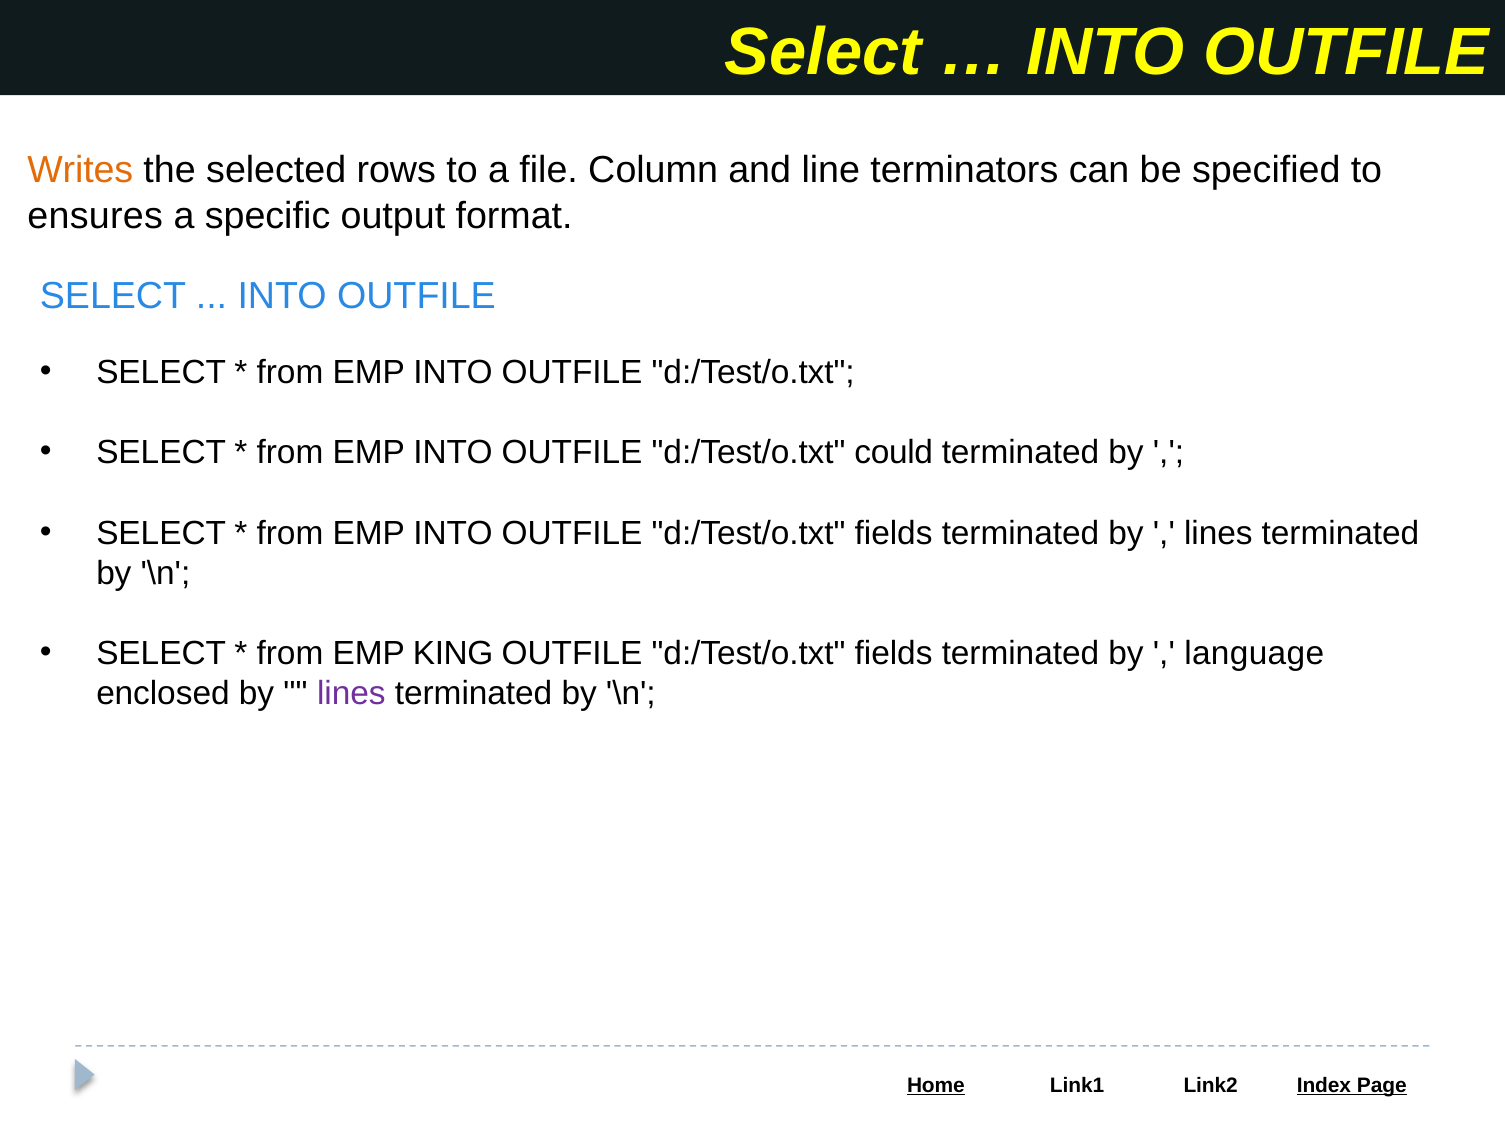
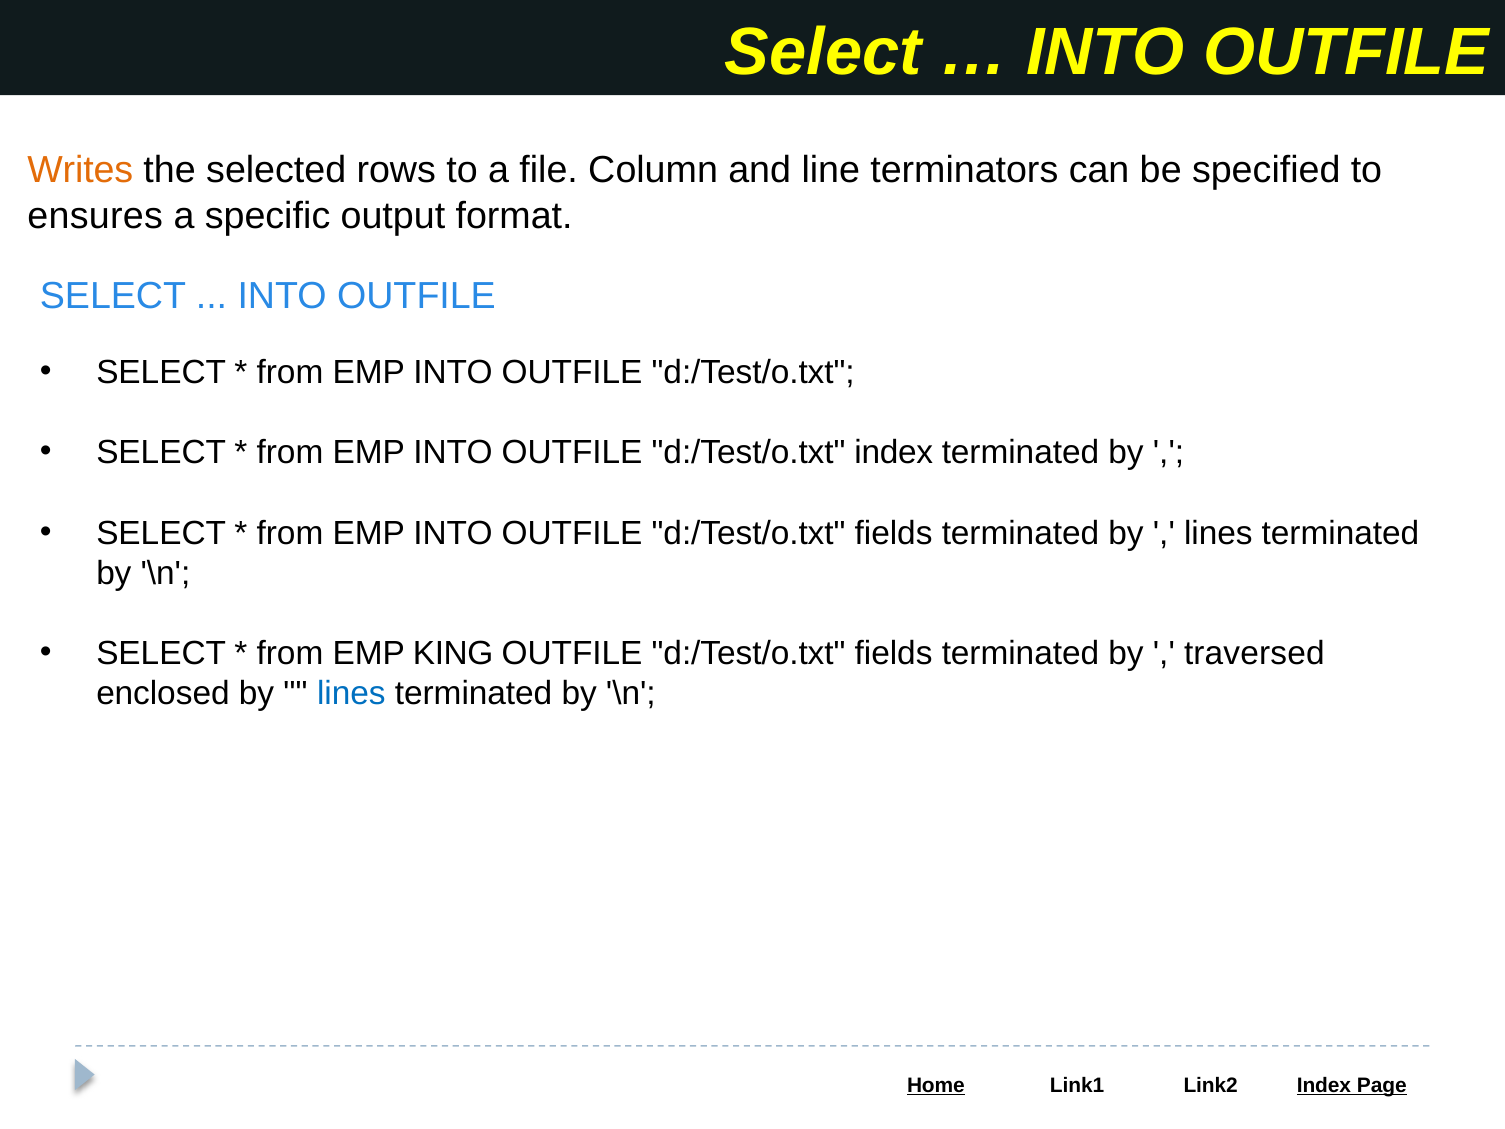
d:/Test/o.txt could: could -> index
language: language -> traversed
lines at (351, 693) colour: purple -> blue
